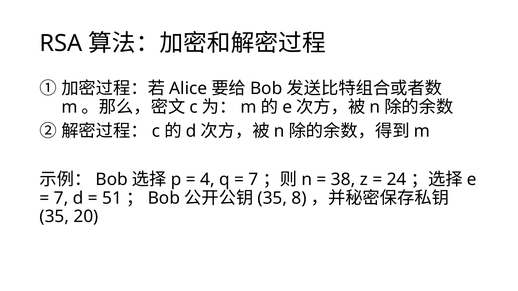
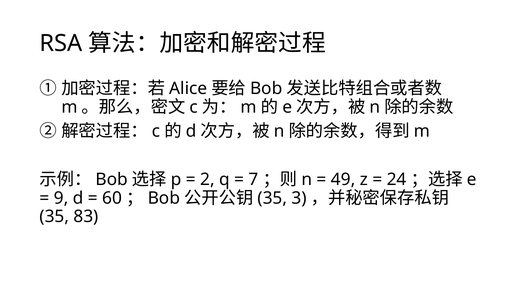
4: 4 -> 2
38: 38 -> 49
7 at (61, 198): 7 -> 9
51: 51 -> 60
8: 8 -> 3
20: 20 -> 83
